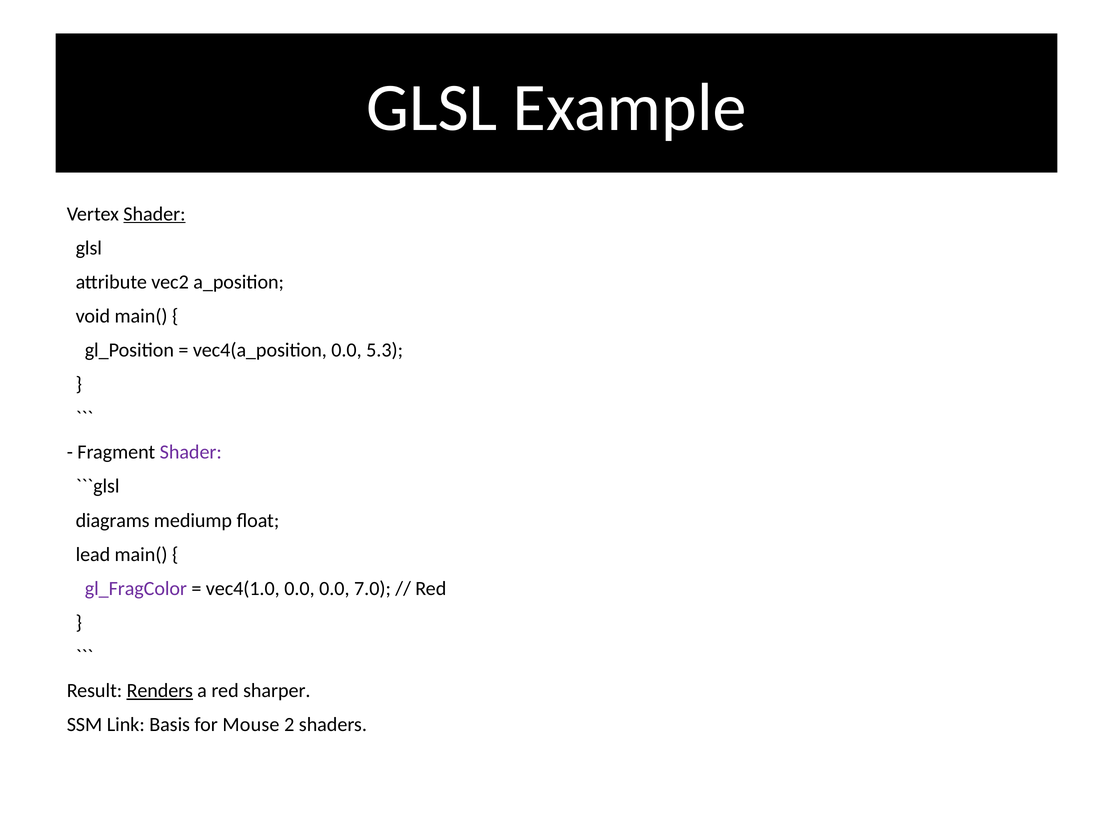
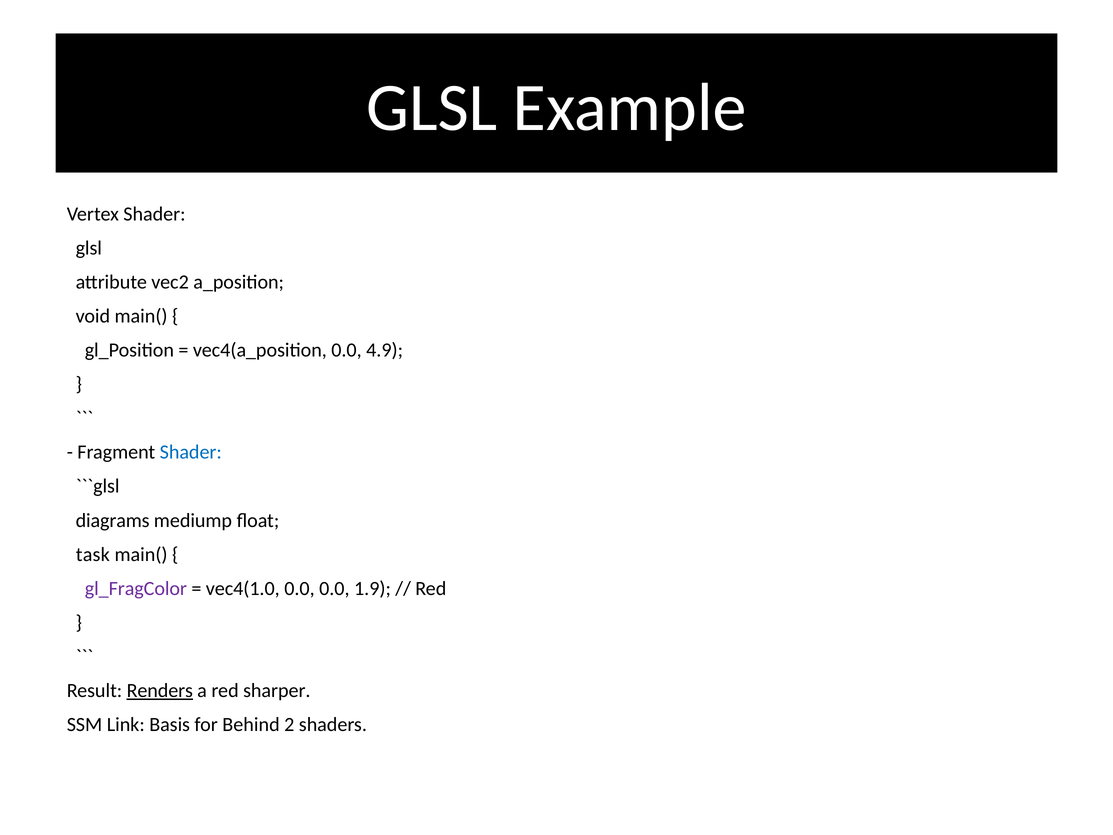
Shader at (154, 214) underline: present -> none
5.3: 5.3 -> 4.9
Shader at (191, 452) colour: purple -> blue
lead: lead -> task
7.0: 7.0 -> 1.9
Mouse: Mouse -> Behind
